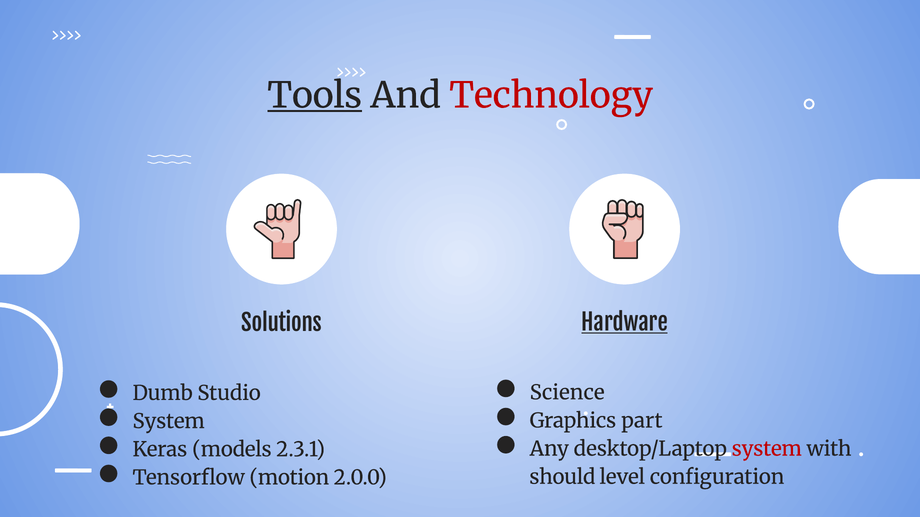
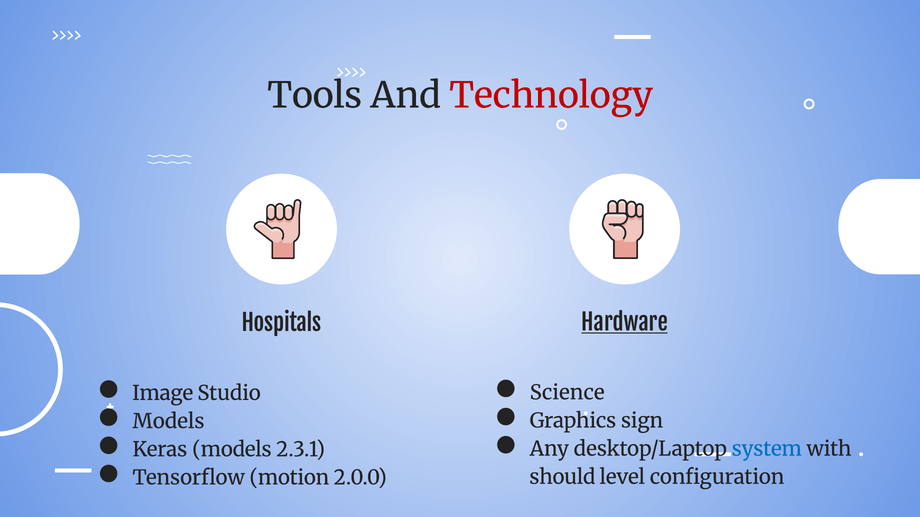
Tools underline: present -> none
Solutions: Solutions -> Hospitals
Dumb: Dumb -> Image
part: part -> sign
System at (169, 422): System -> Models
system at (767, 449) colour: red -> blue
